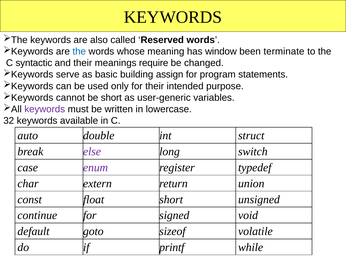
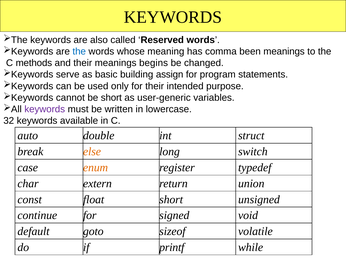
window: window -> comma
been terminate: terminate -> meanings
syntactic: syntactic -> methods
require: require -> begins
else colour: purple -> orange
enum colour: purple -> orange
